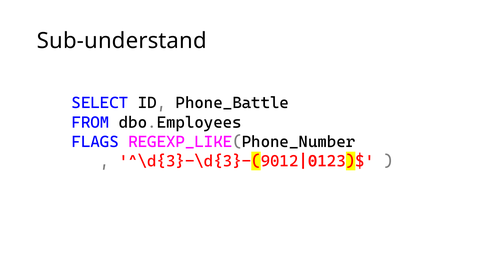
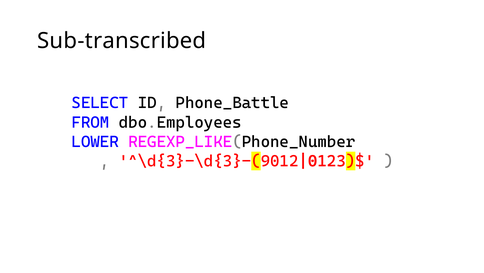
Sub-understand: Sub-understand -> Sub-transcribed
FLAGS: FLAGS -> LOWER
